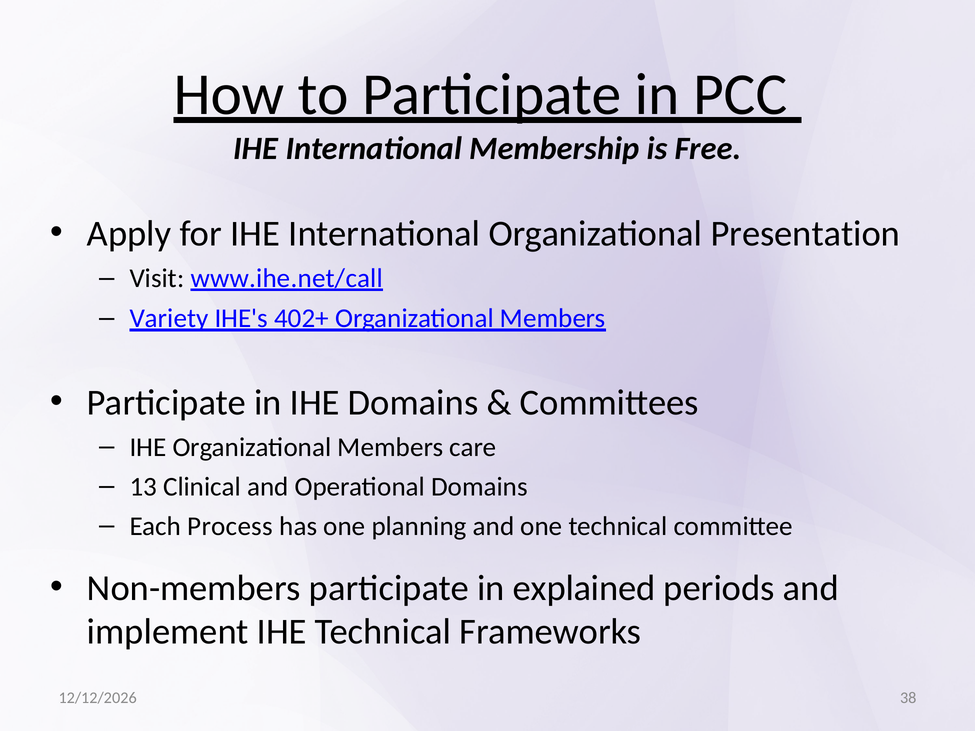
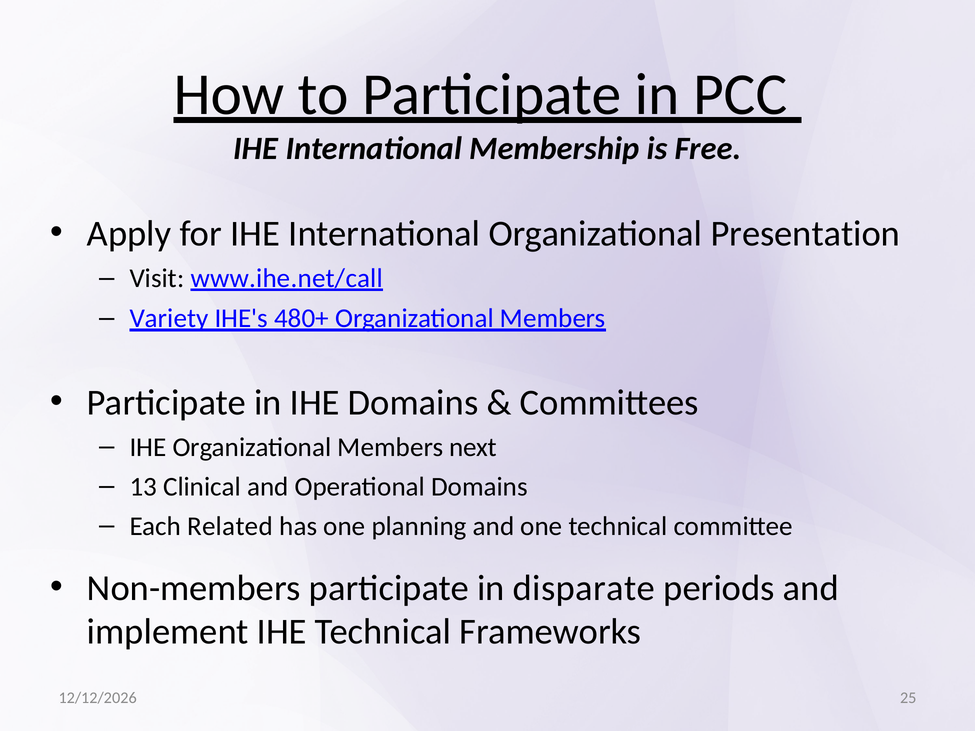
402+: 402+ -> 480+
care: care -> next
Process: Process -> Related
explained: explained -> disparate
38: 38 -> 25
